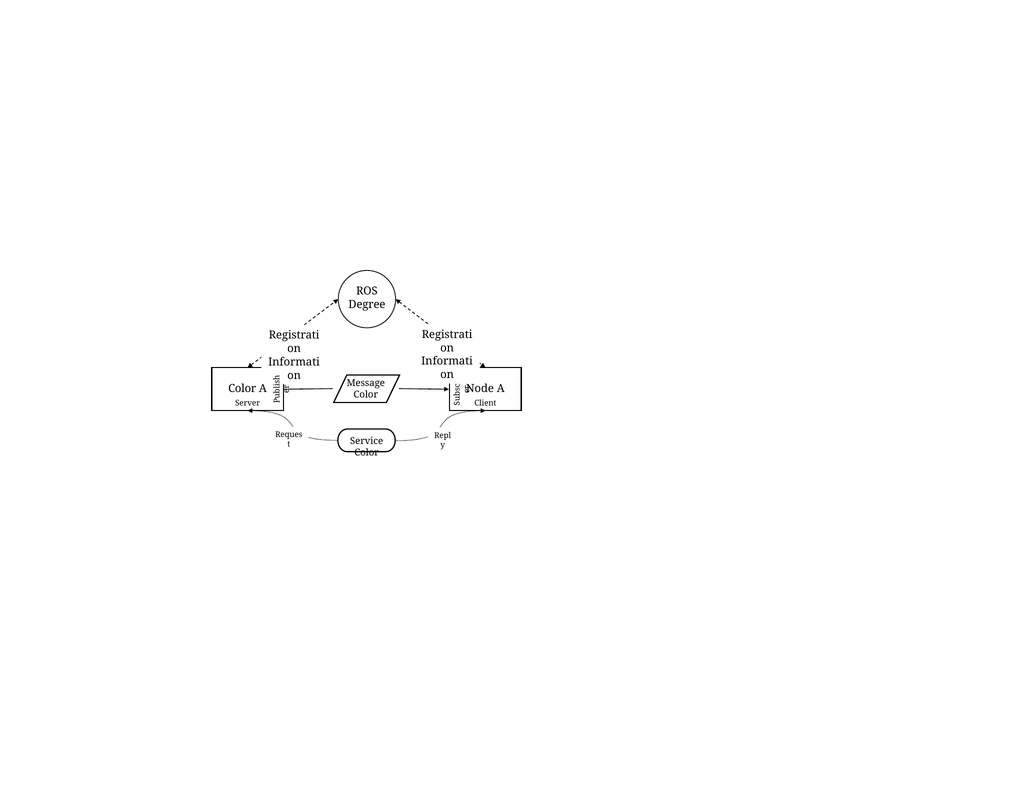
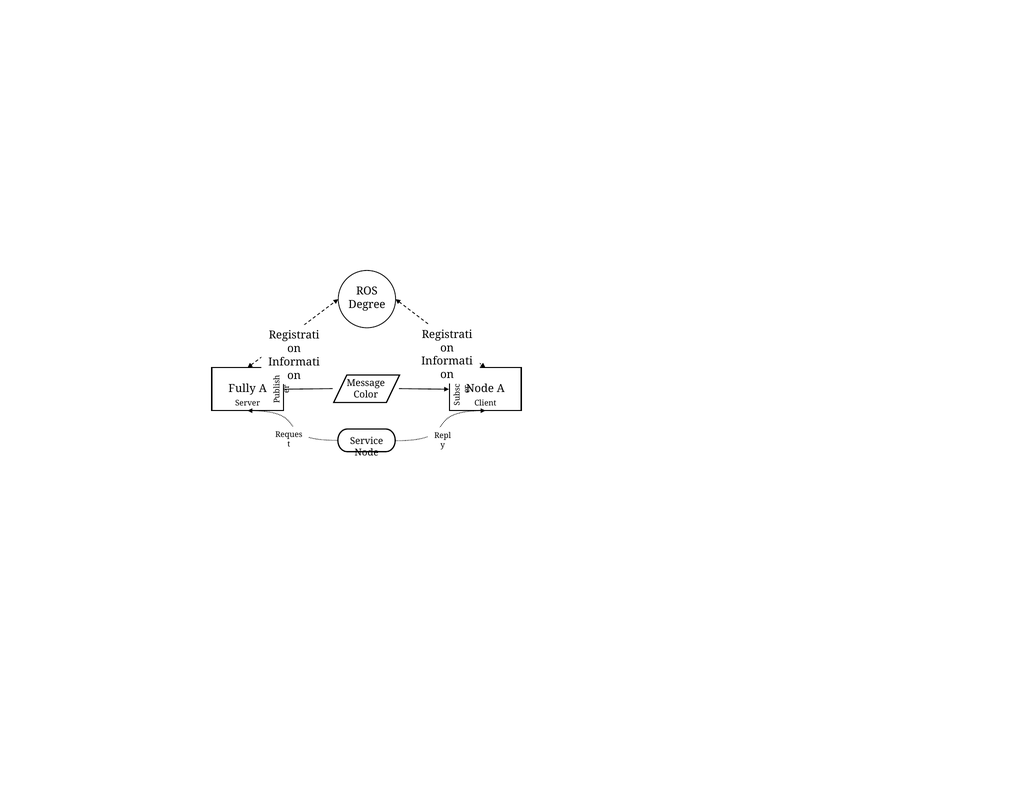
Color at (242, 389): Color -> Fully
Color at (367, 453): Color -> Node
